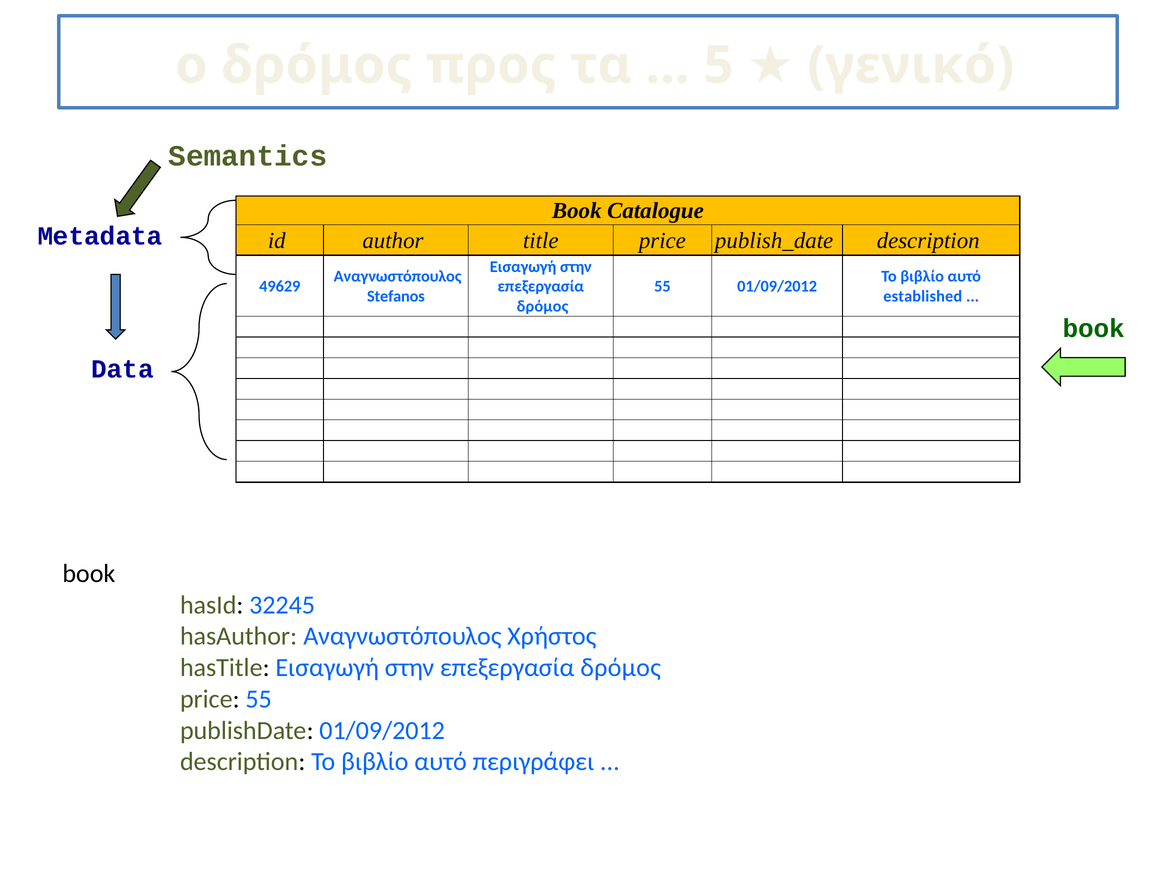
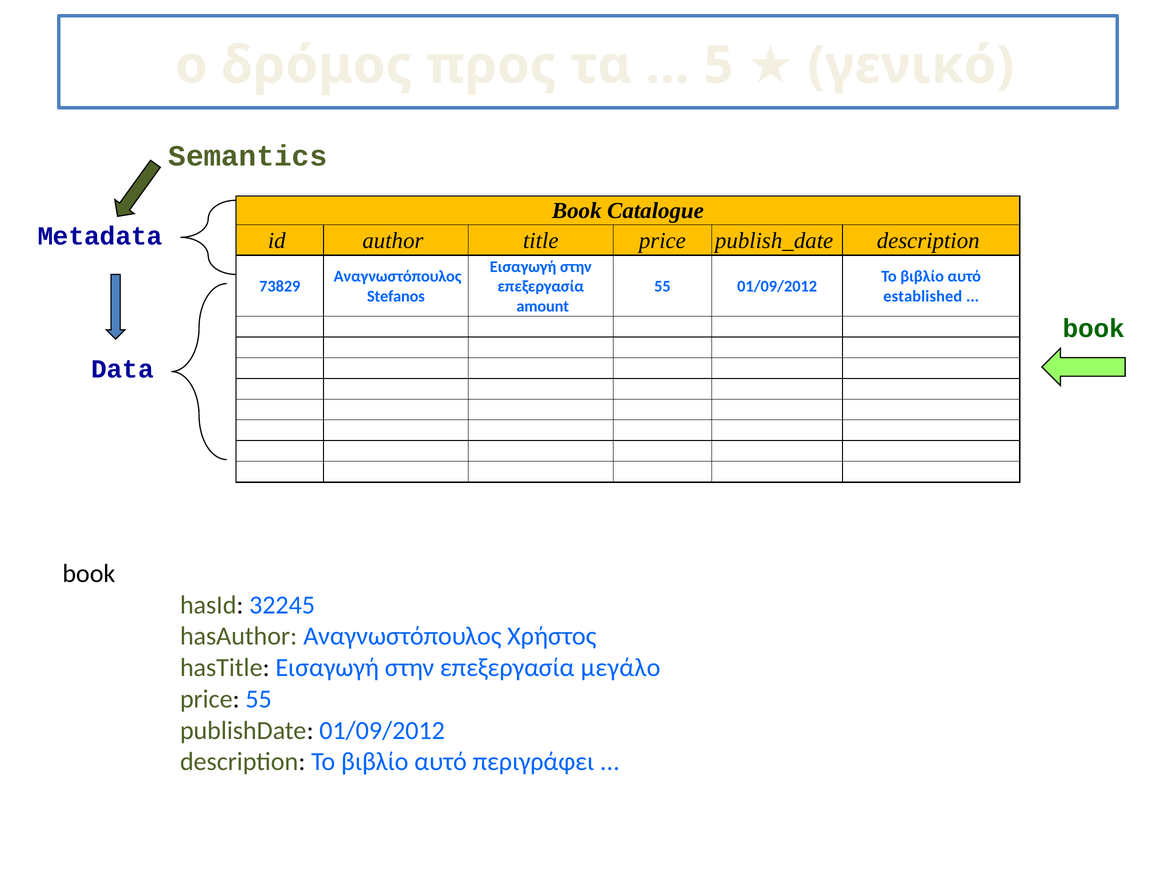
49629: 49629 -> 73829
δρόμος at (543, 306): δρόμος -> amount
δρόμος at (621, 668): δρόμος -> μεγάλο
